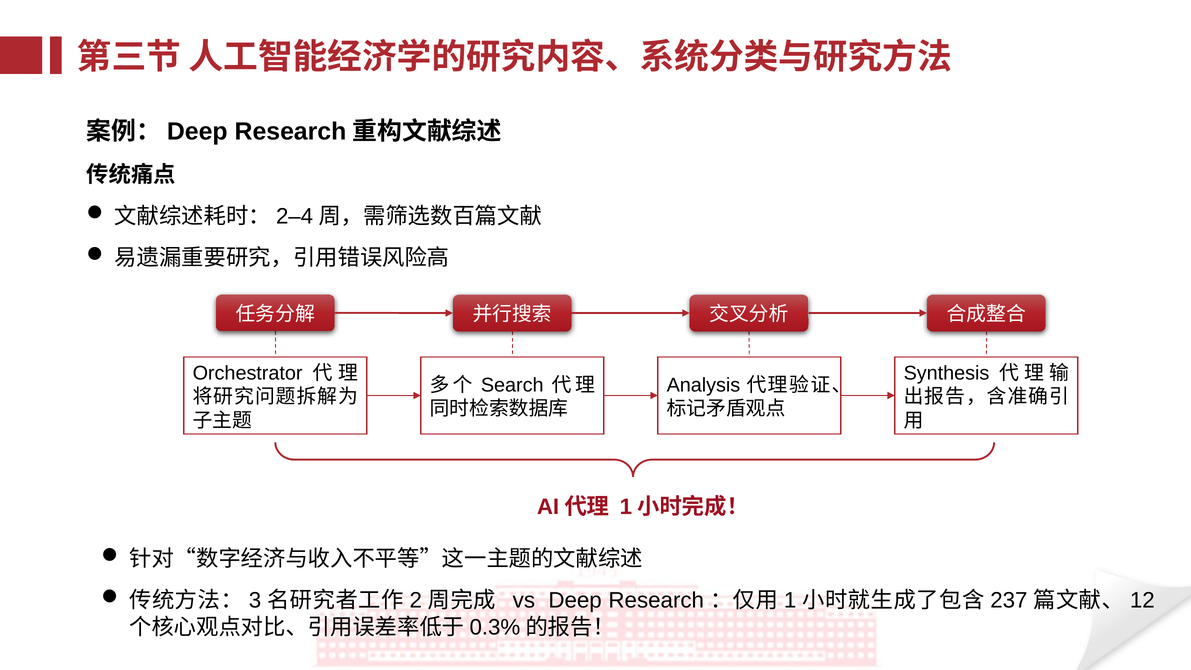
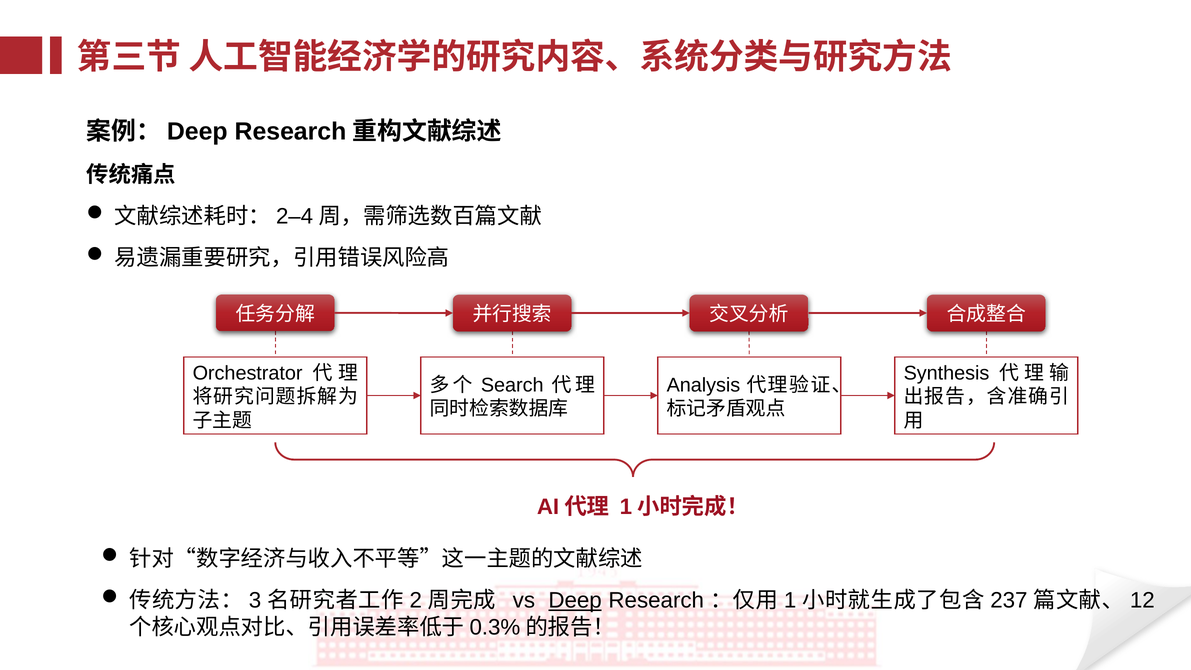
Deep underline: none -> present
